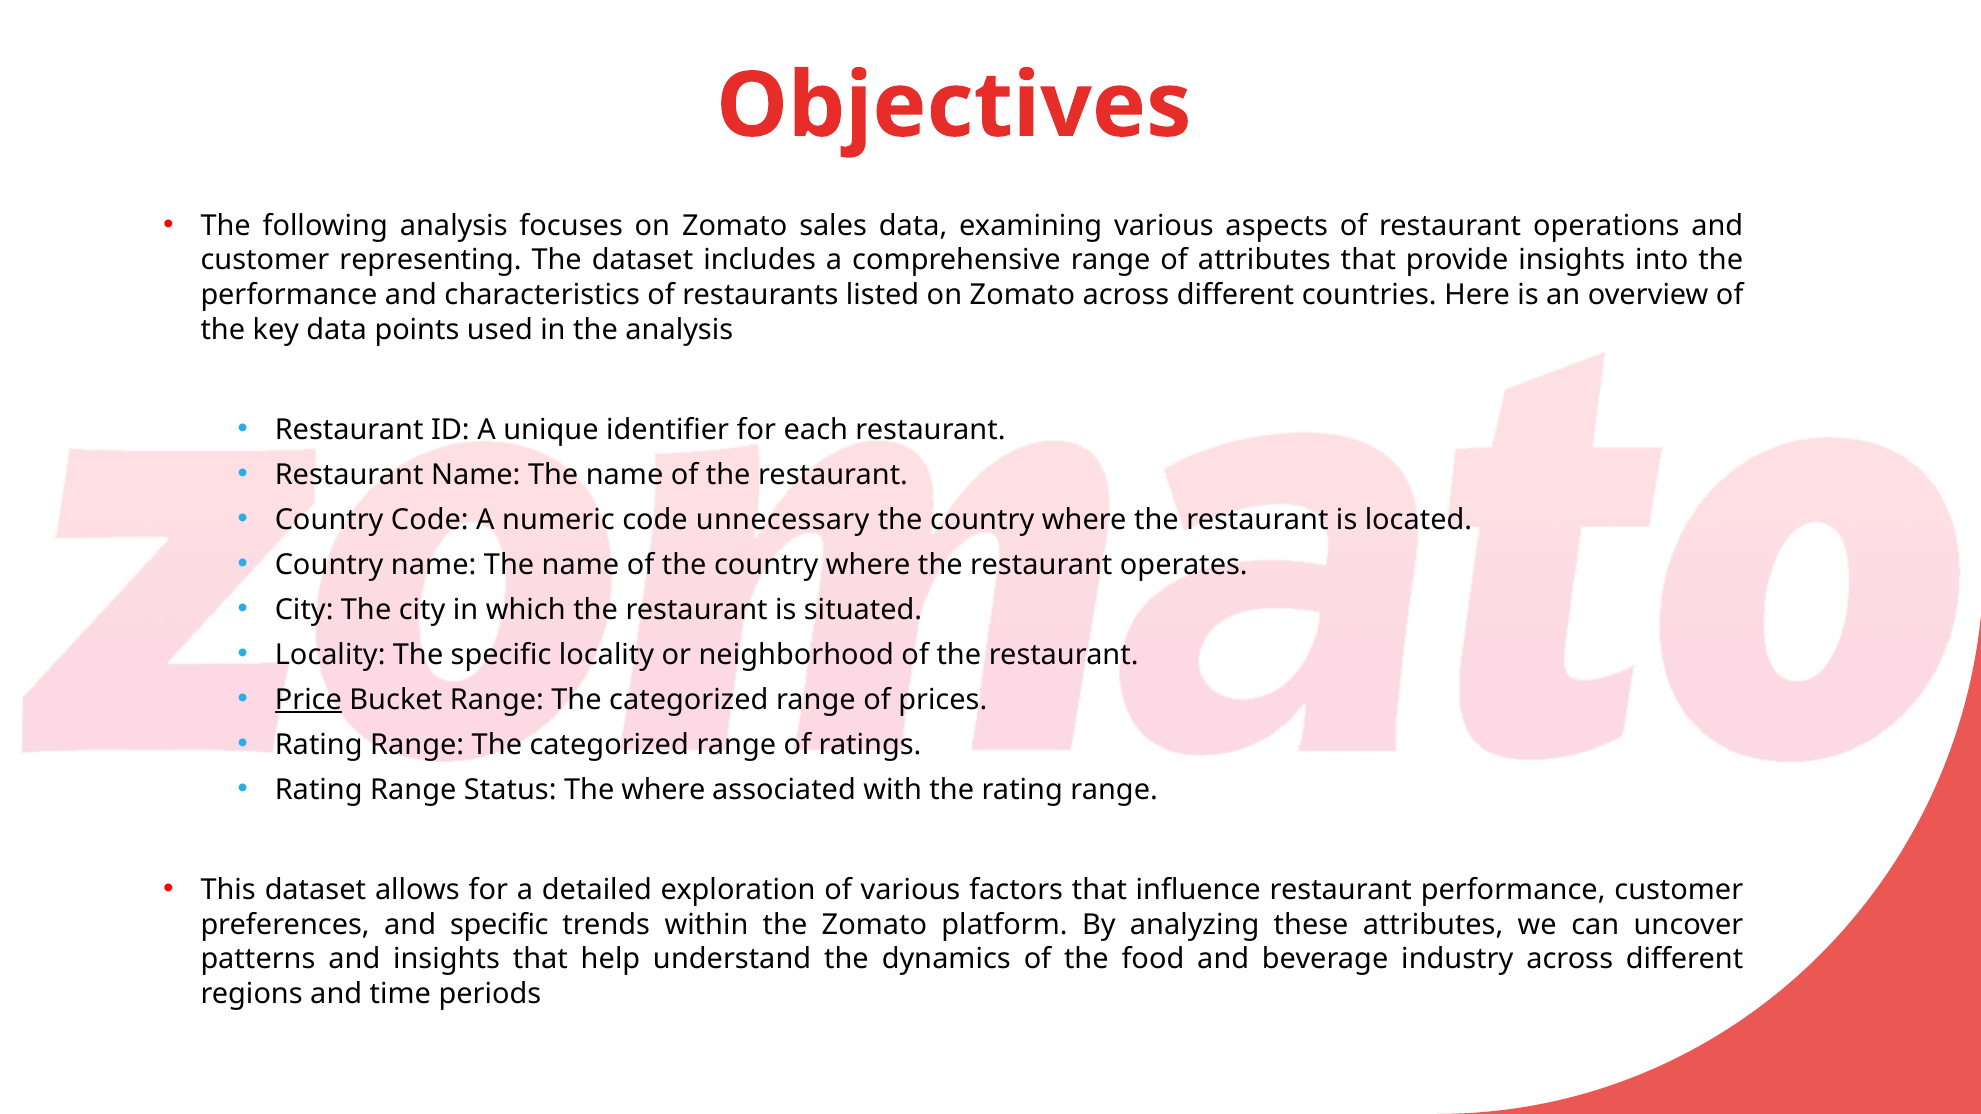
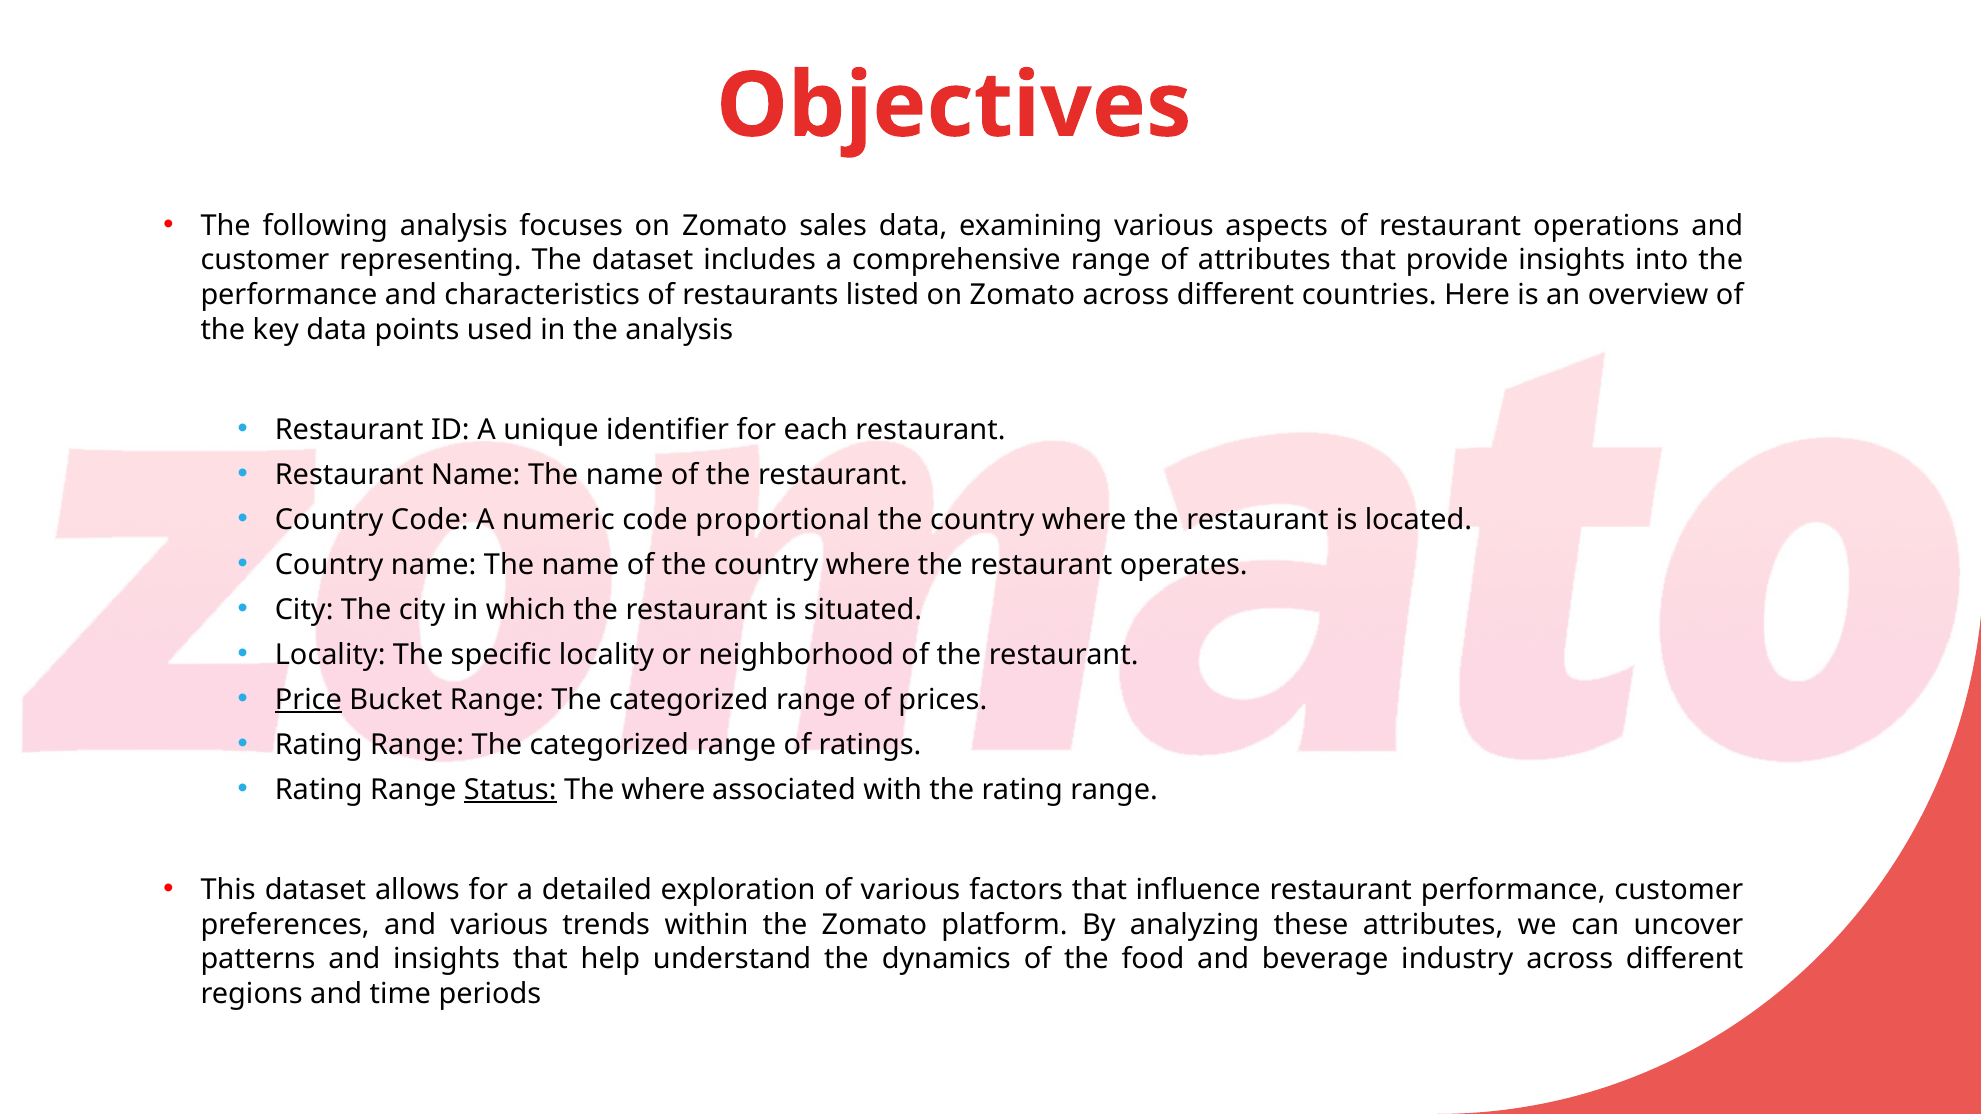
unnecessary: unnecessary -> proportional
Status underline: none -> present
and specific: specific -> various
